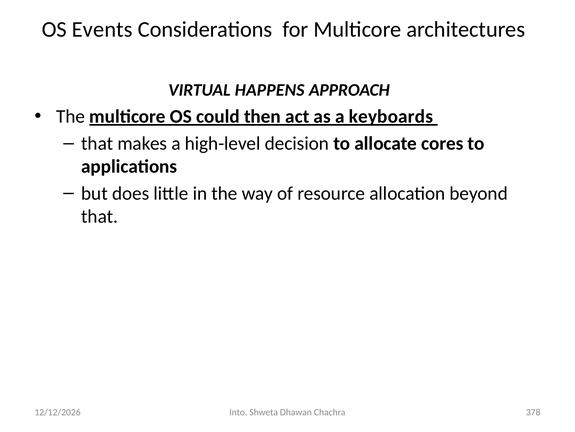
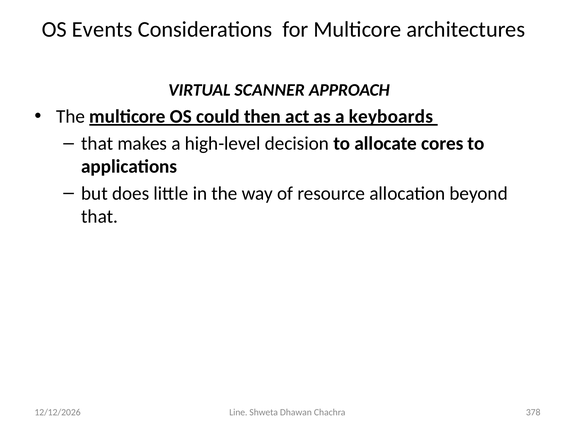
HAPPENS: HAPPENS -> SCANNER
Into: Into -> Line
